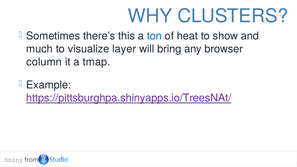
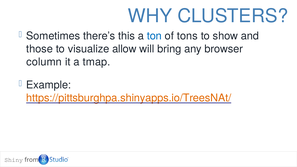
heat: heat -> tons
much: much -> those
layer: layer -> allow
https://pittsburghpa.shinyapps.io/TreesNAt/ colour: purple -> orange
